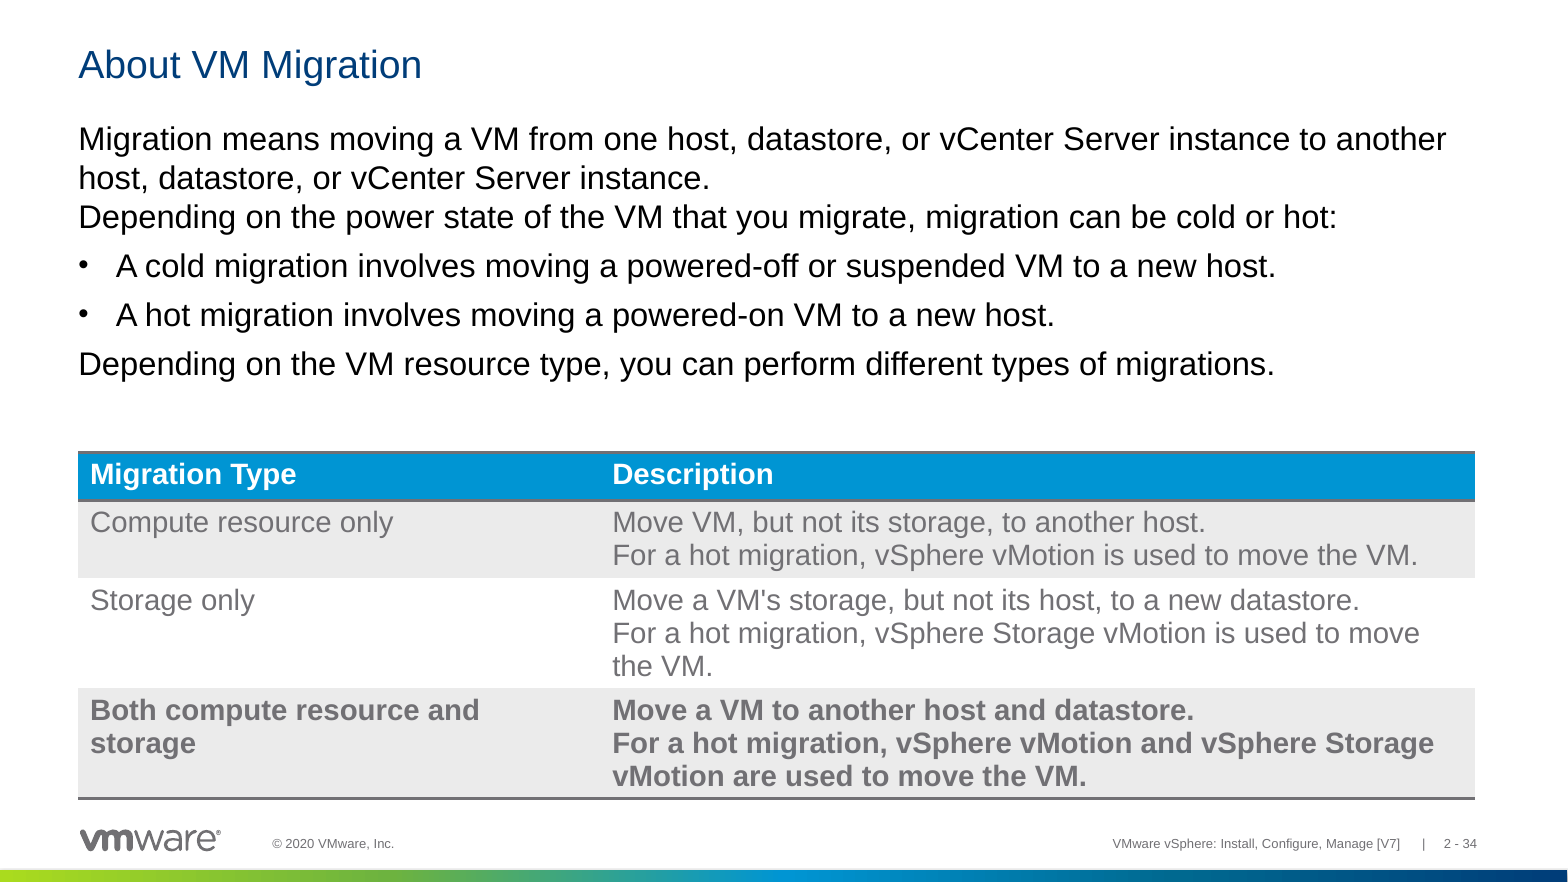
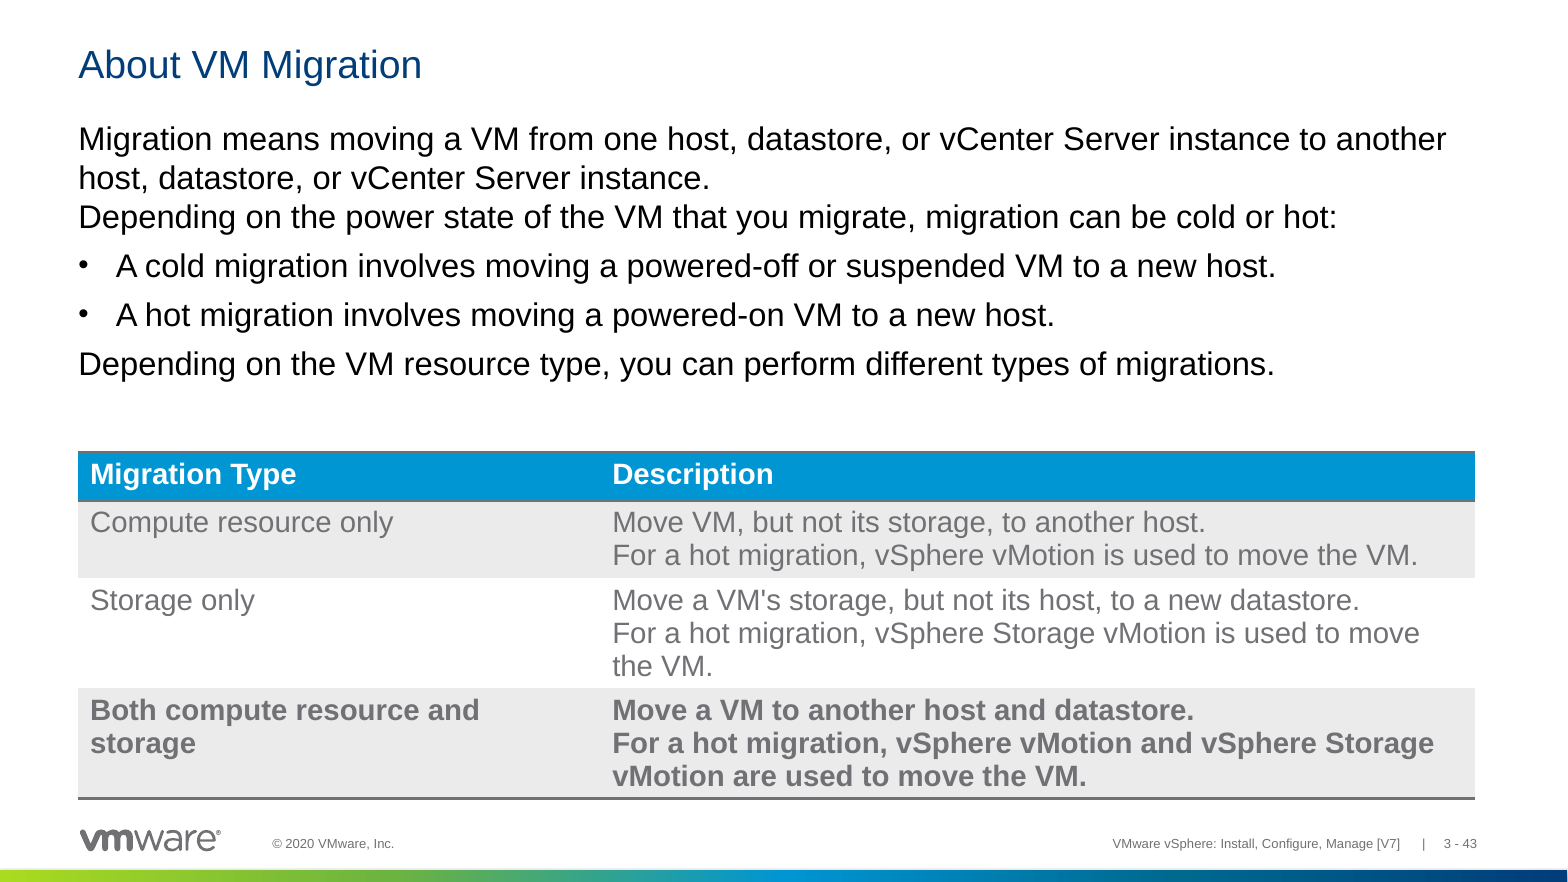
2: 2 -> 3
34: 34 -> 43
